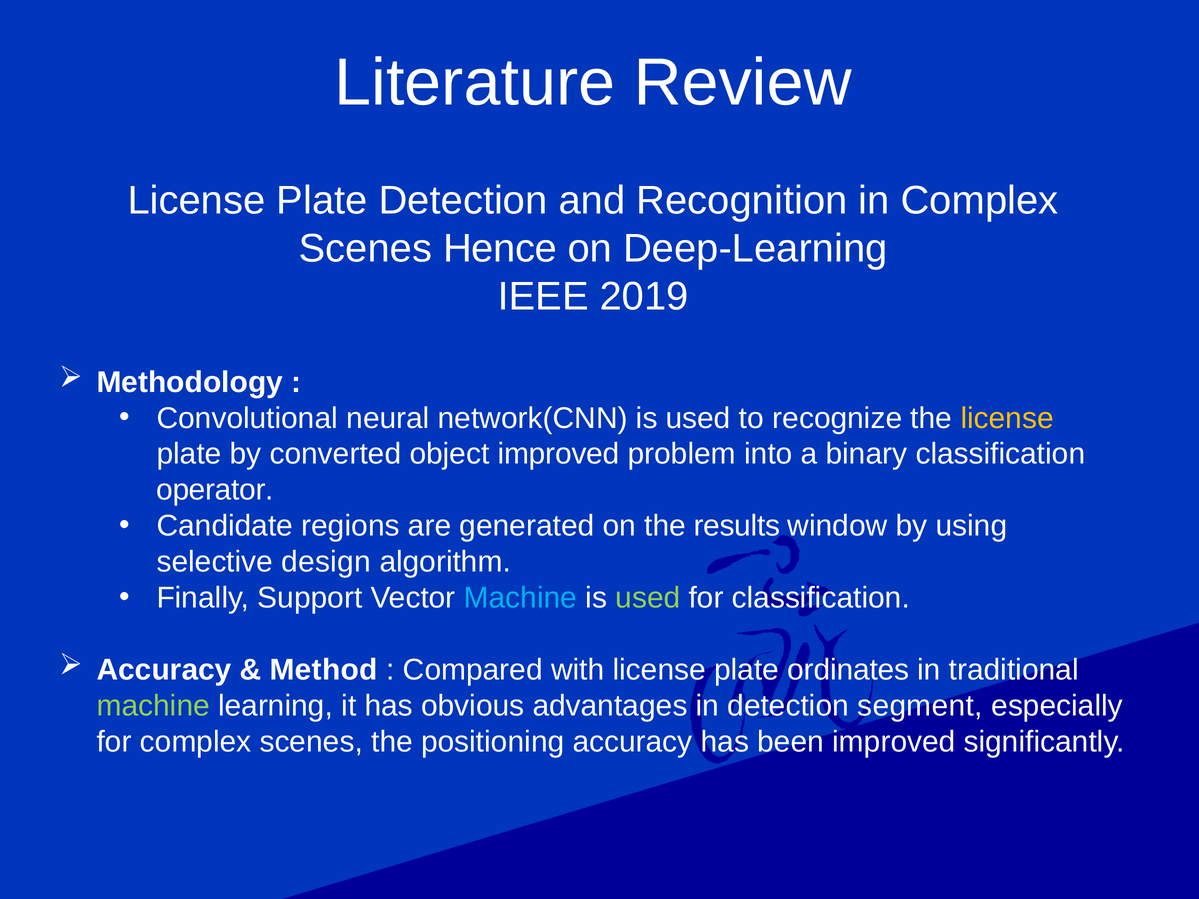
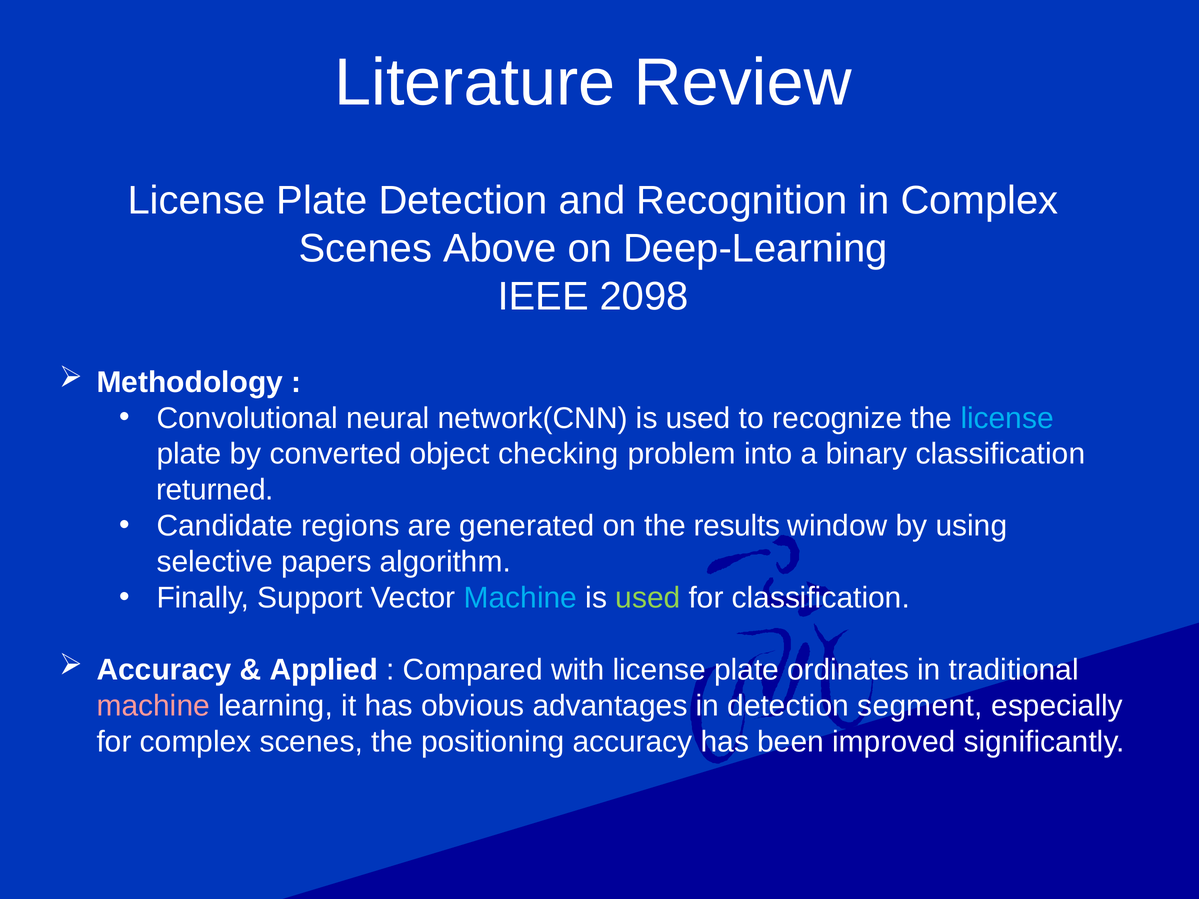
Hence: Hence -> Above
2019: 2019 -> 2098
license at (1007, 418) colour: yellow -> light blue
object improved: improved -> checking
operator: operator -> returned
design: design -> papers
Method: Method -> Applied
machine at (153, 706) colour: light green -> pink
